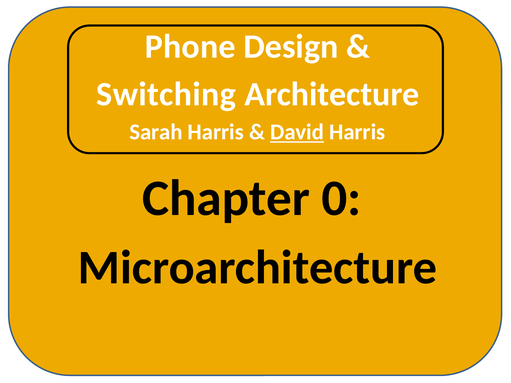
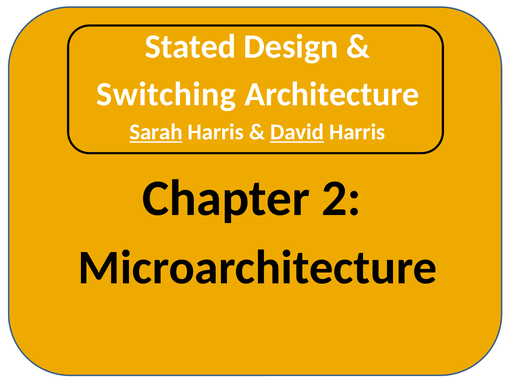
Phone: Phone -> Stated
Sarah underline: none -> present
0: 0 -> 2
